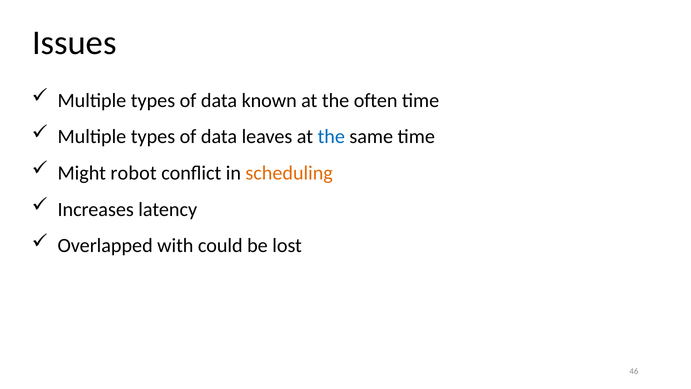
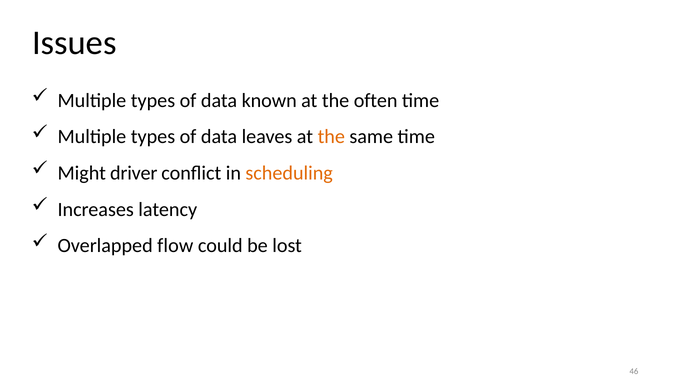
the at (331, 137) colour: blue -> orange
robot: robot -> driver
with: with -> flow
